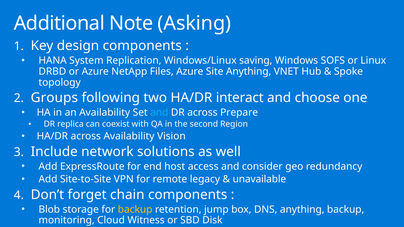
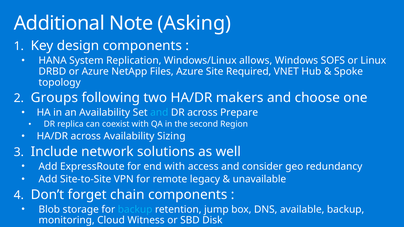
saving: saving -> allows
Site Anything: Anything -> Required
interact: interact -> makers
Vision: Vision -> Sizing
end host: host -> with
backup at (135, 210) colour: yellow -> light blue
DNS anything: anything -> available
